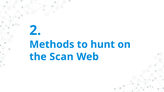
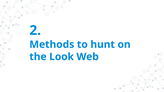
Scan: Scan -> Look
